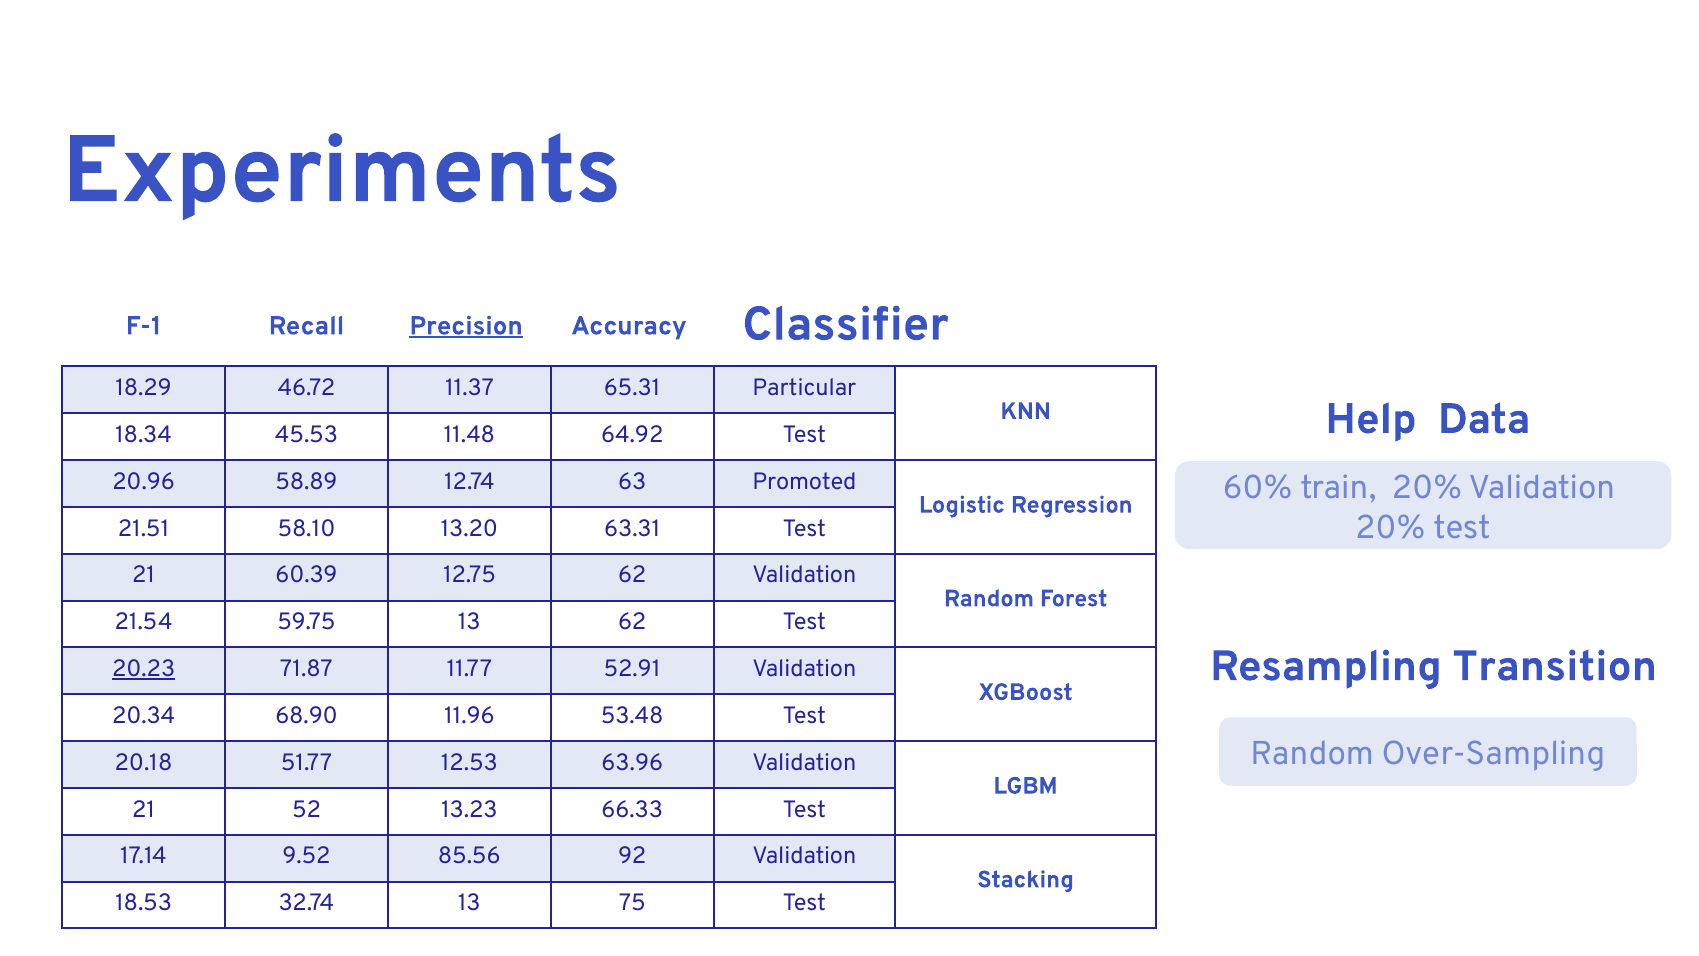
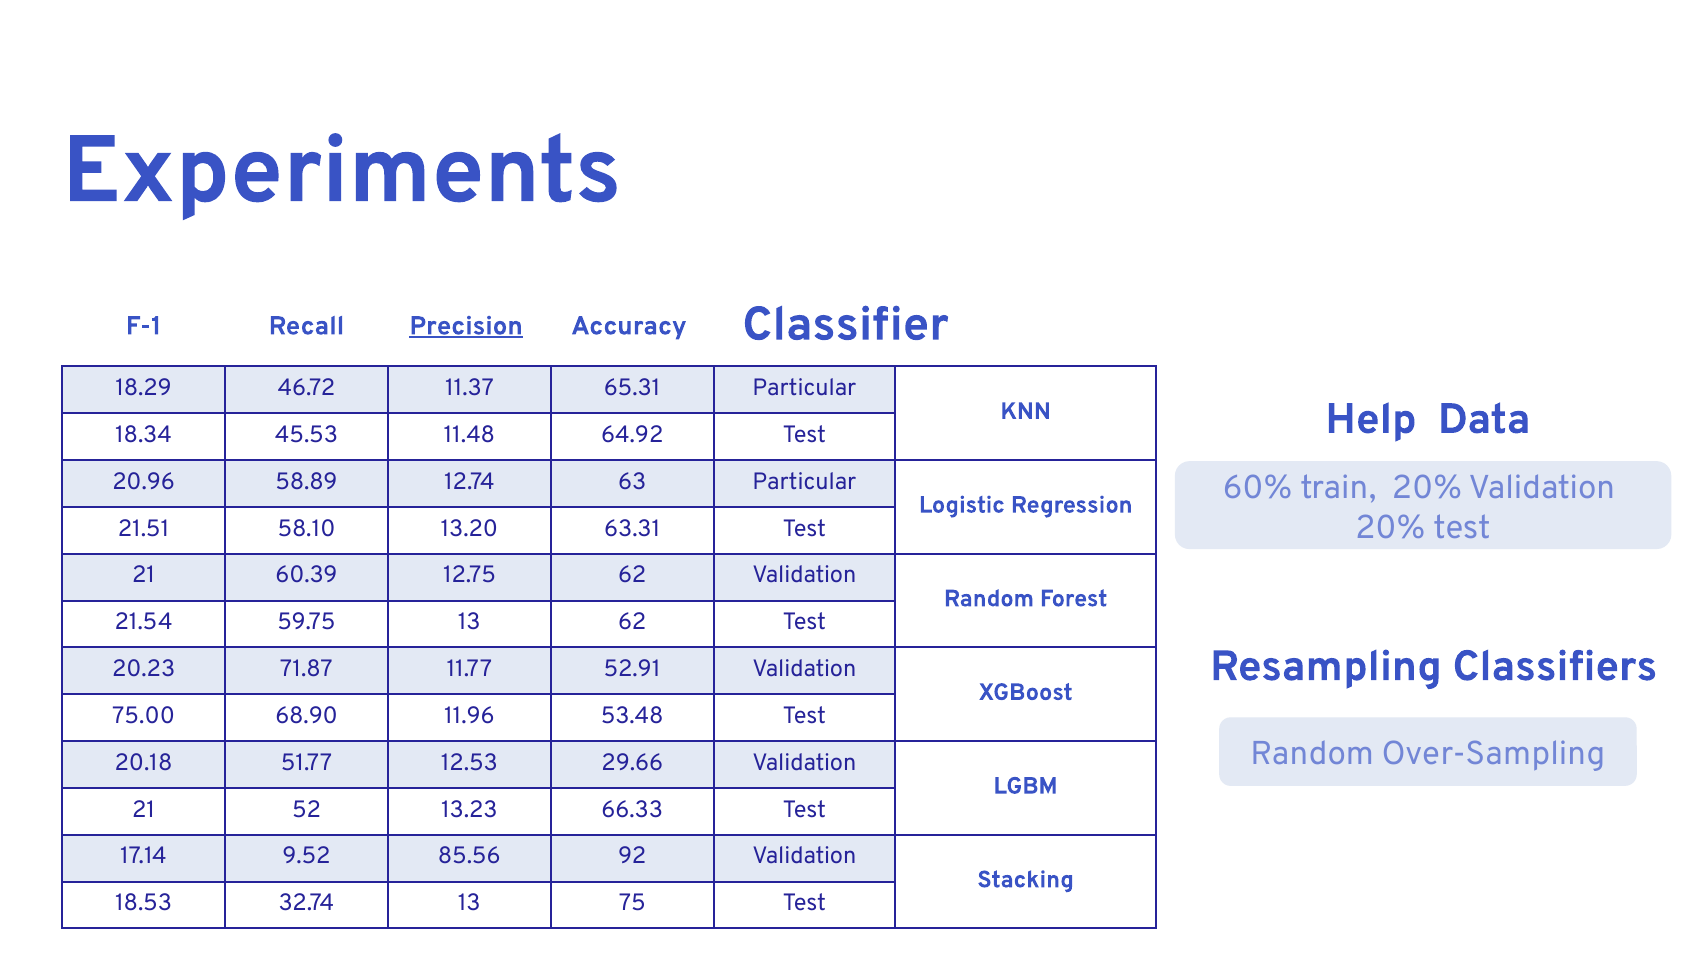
63 Promoted: Promoted -> Particular
Transition: Transition -> Classifiers
20.23 underline: present -> none
20.34: 20.34 -> 75.00
63.96: 63.96 -> 29.66
